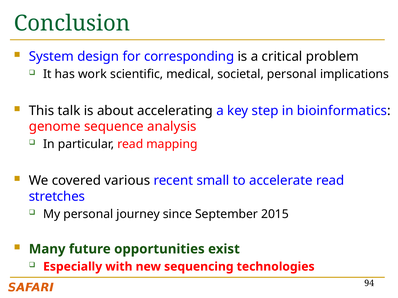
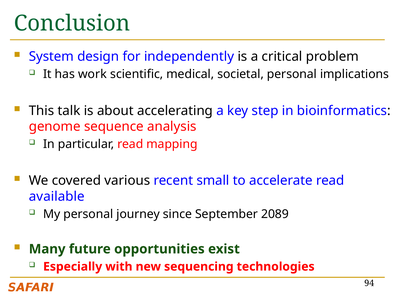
corresponding: corresponding -> independently
stretches: stretches -> available
2015: 2015 -> 2089
